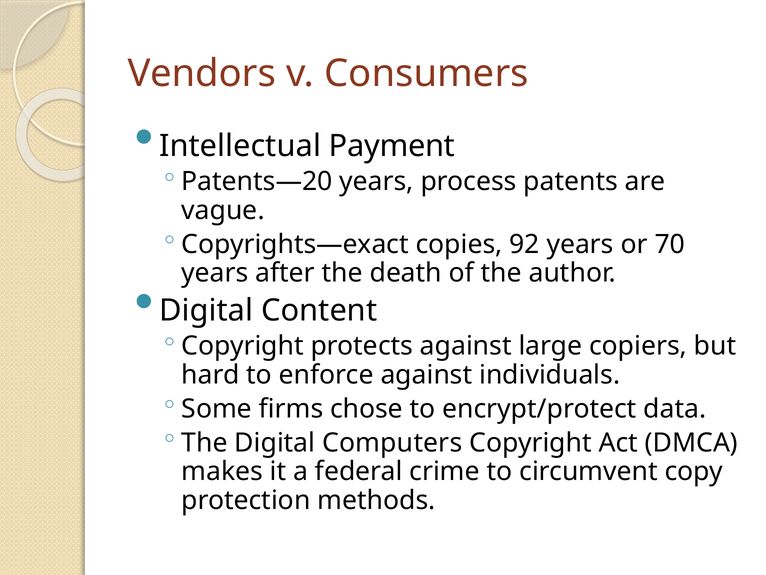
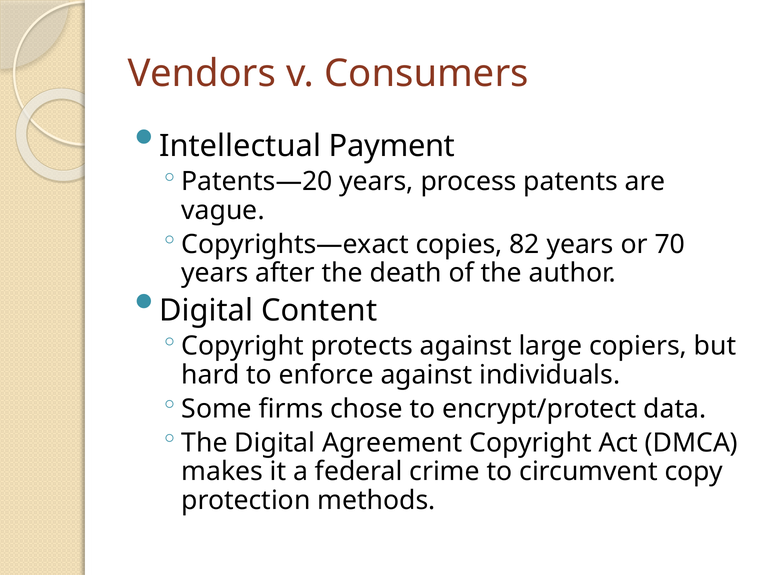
92: 92 -> 82
Computers: Computers -> Agreement
